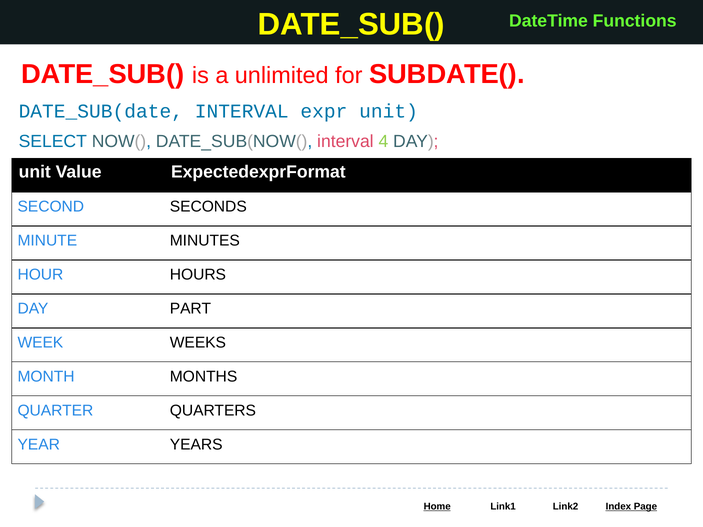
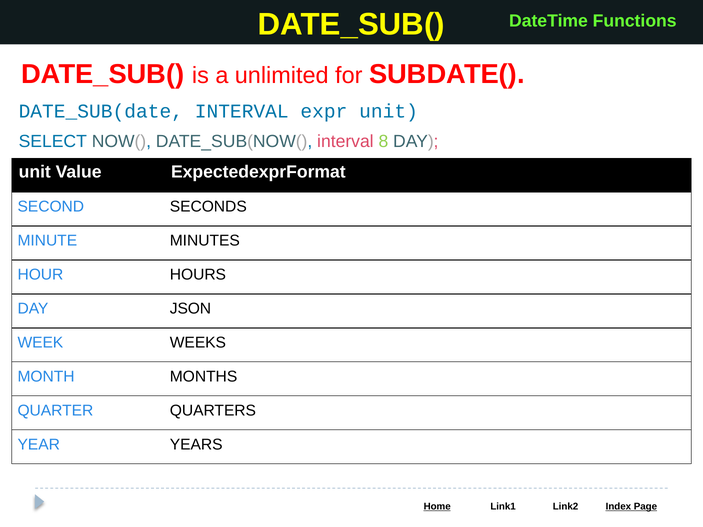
4: 4 -> 8
PART: PART -> JSON
